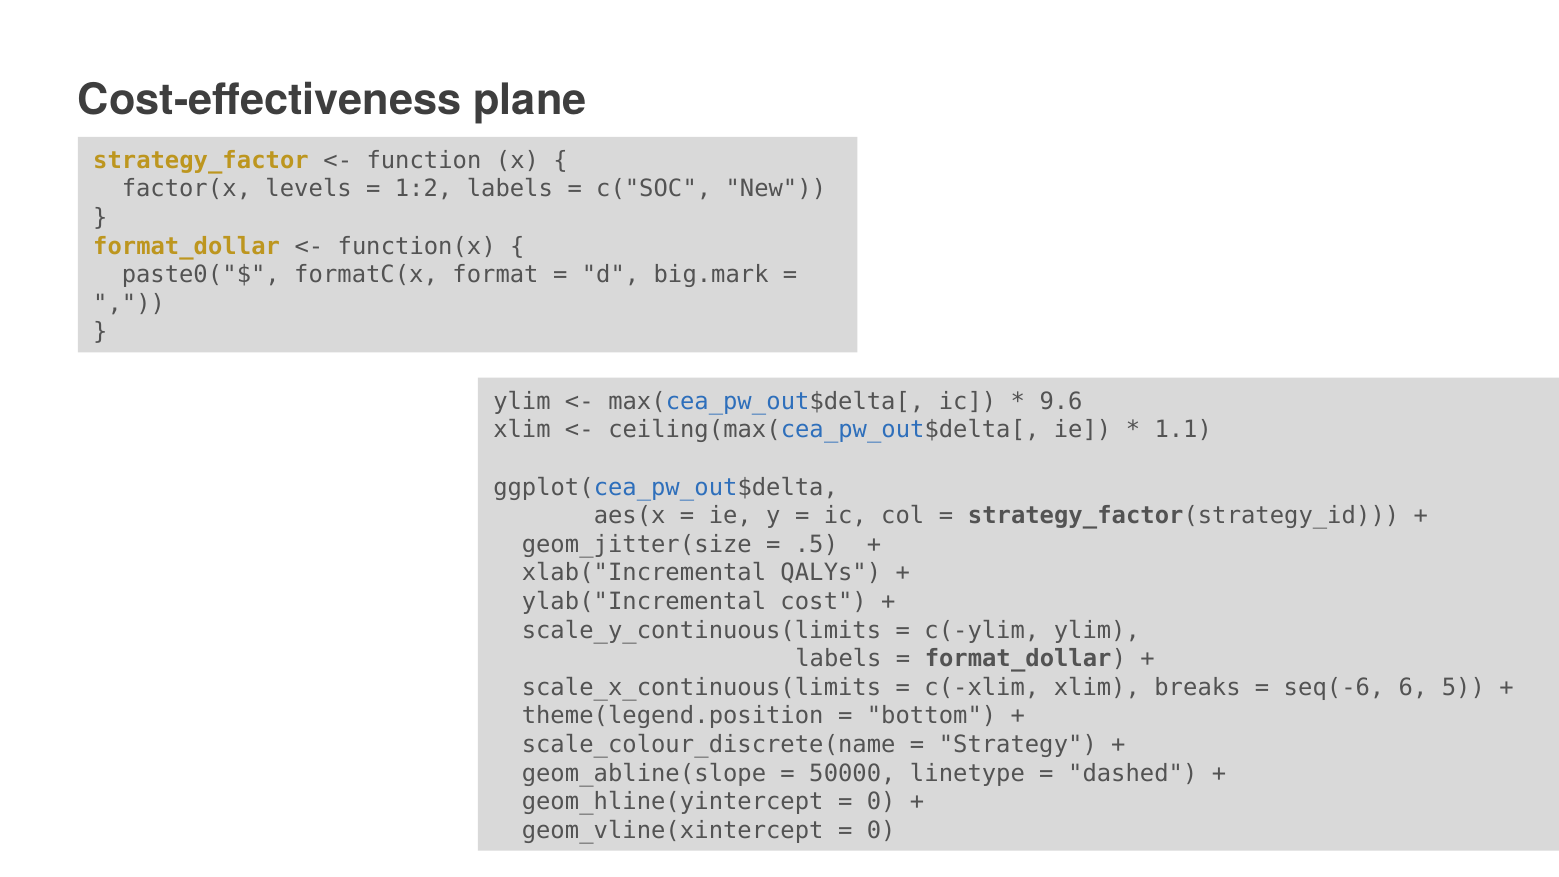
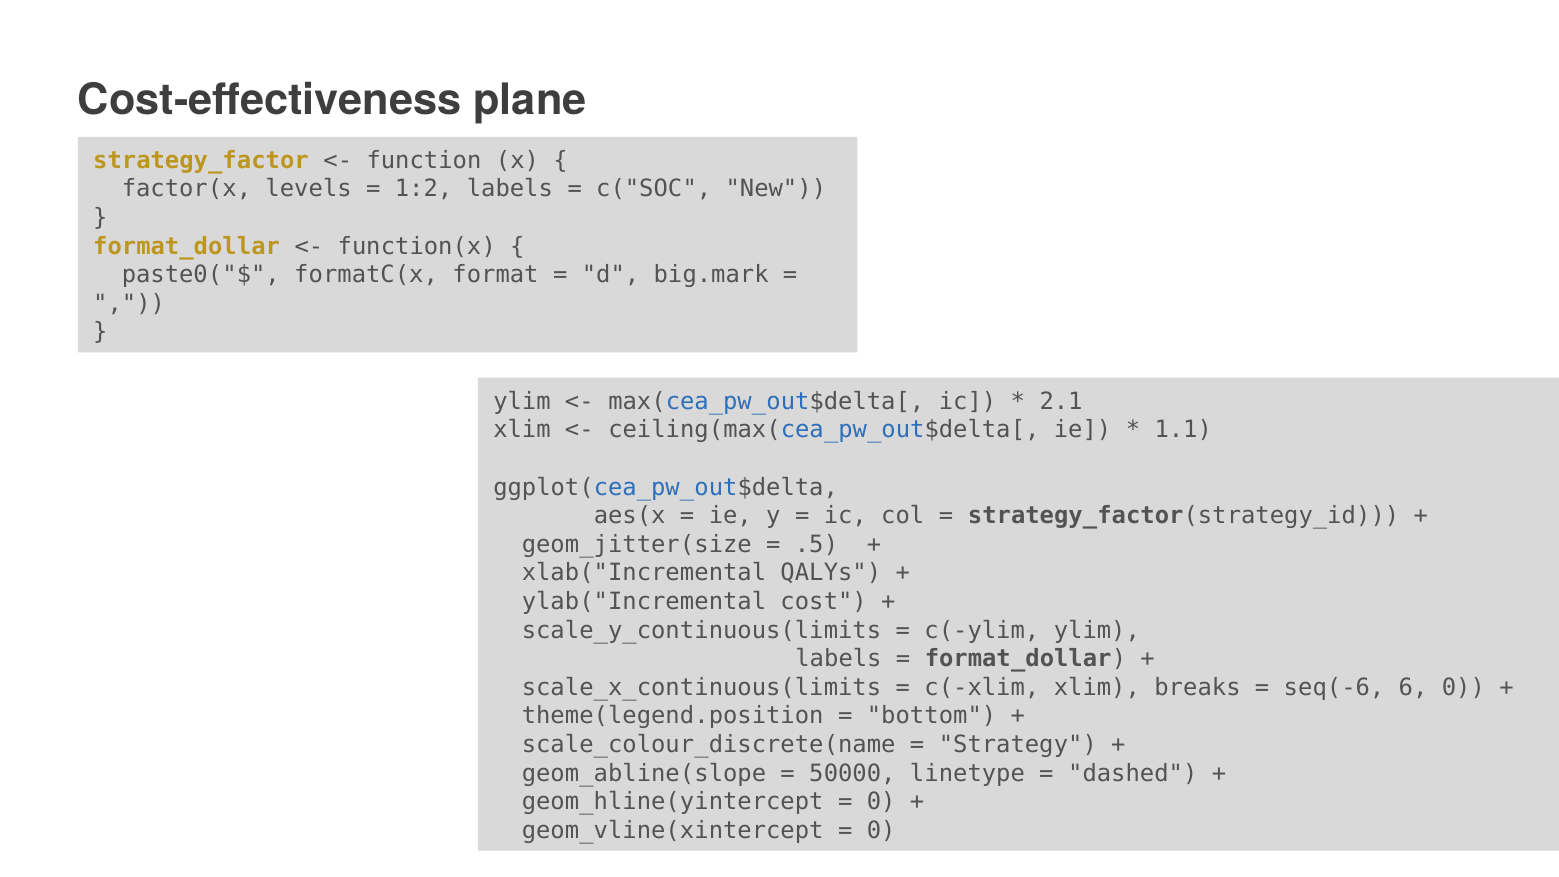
9.6: 9.6 -> 2.1
6 5: 5 -> 0
